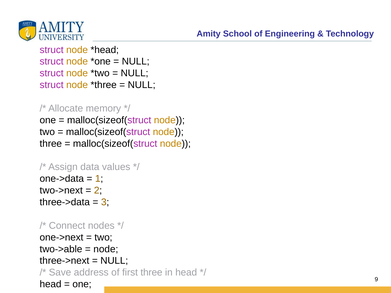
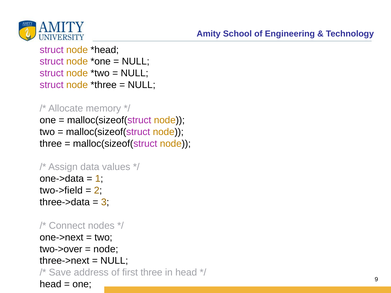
two->next: two->next -> two->field
two->able: two->able -> two->over
